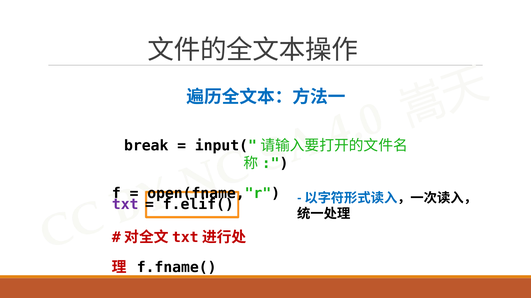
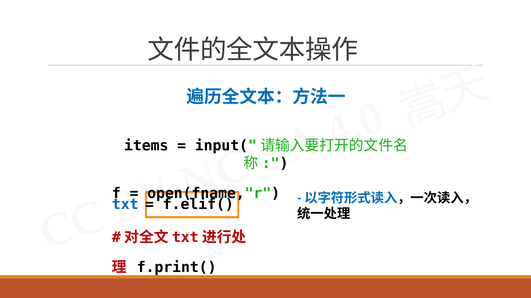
break: break -> items
txt colour: purple -> blue
f.fname(: f.fname( -> f.print(
